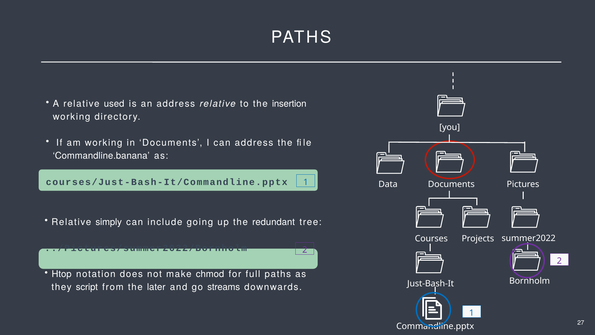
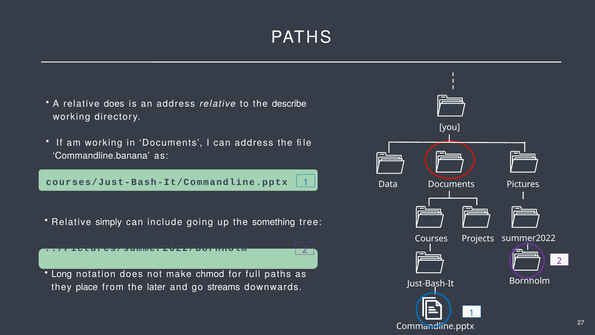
relative used: used -> does
insertion: insertion -> describe
redundant: redundant -> something
Htop: Htop -> Long
script: script -> place
